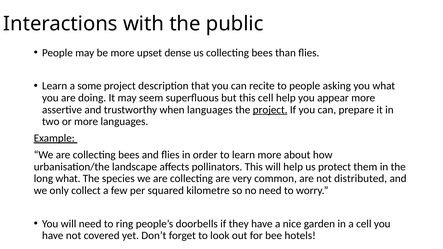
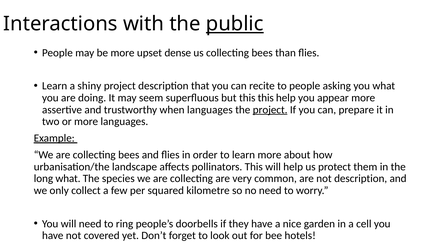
public underline: none -> present
some: some -> shiny
this cell: cell -> this
not distributed: distributed -> description
